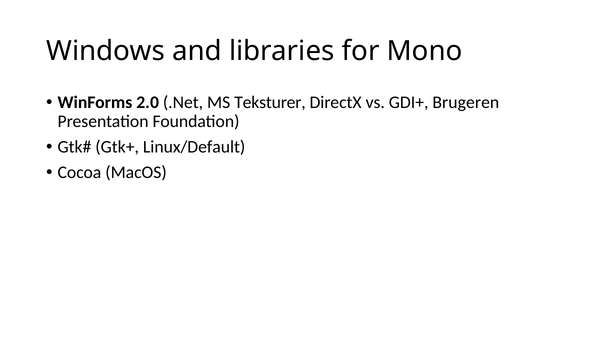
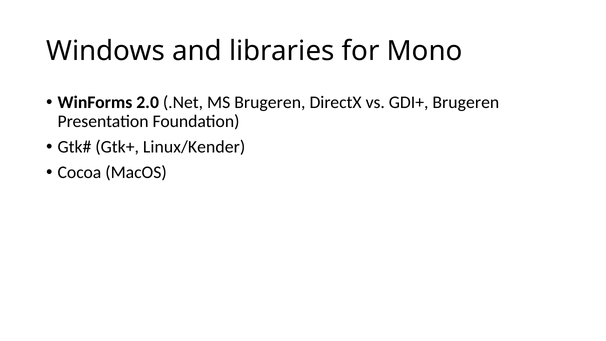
MS Teksturer: Teksturer -> Brugeren
Linux/Default: Linux/Default -> Linux/Kender
